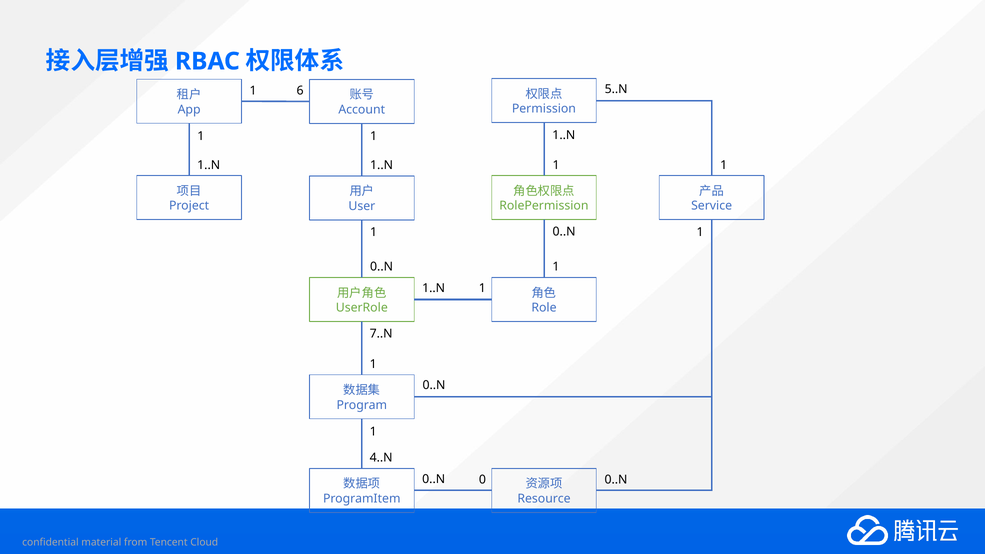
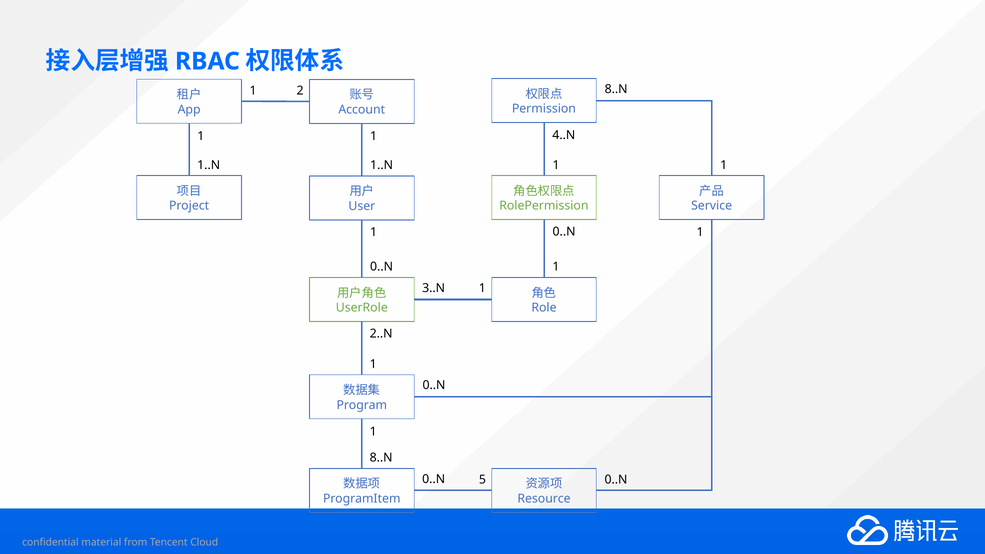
5..N at (616, 89): 5..N -> 8..N
6: 6 -> 2
1..N at (564, 135): 1..N -> 4..N
1..N at (434, 288): 1..N -> 3..N
7..N: 7..N -> 2..N
4..N at (381, 458): 4..N -> 8..N
0: 0 -> 5
